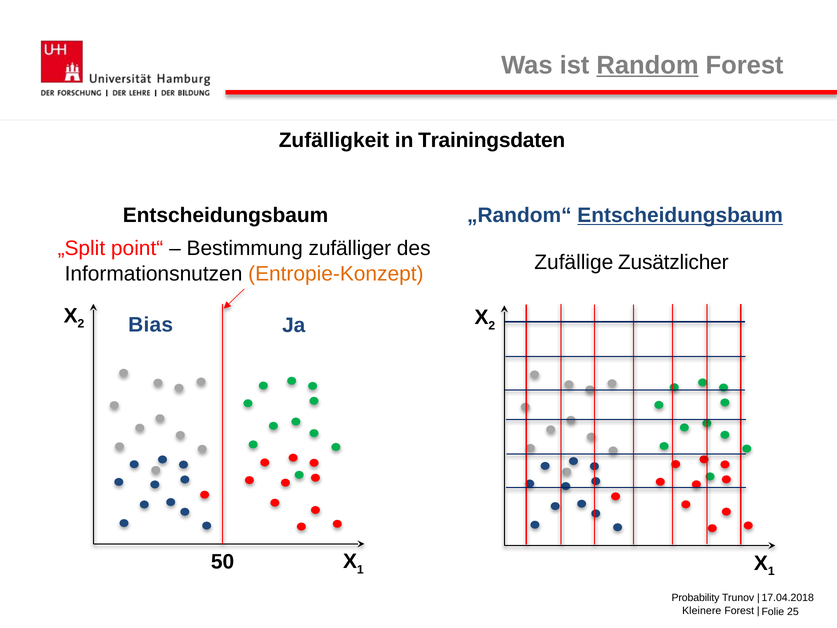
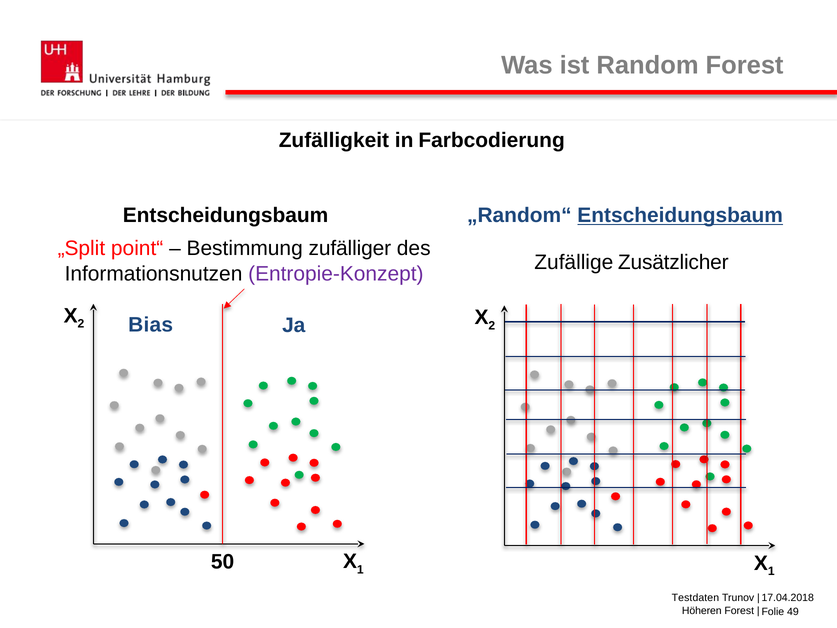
Random underline: present -> none
Trainingsdaten: Trainingsdaten -> Farbcodierung
Entropie-Konzept colour: orange -> purple
Probability: Probability -> Testdaten
Kleinere: Kleinere -> Höheren
25: 25 -> 49
